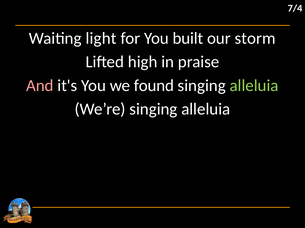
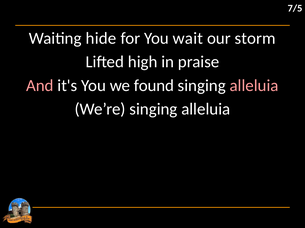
7/4: 7/4 -> 7/5
light: light -> hide
built: built -> wait
alleluia at (254, 86) colour: light green -> pink
